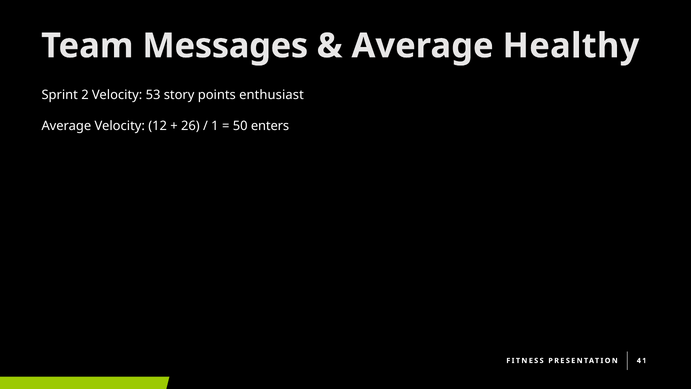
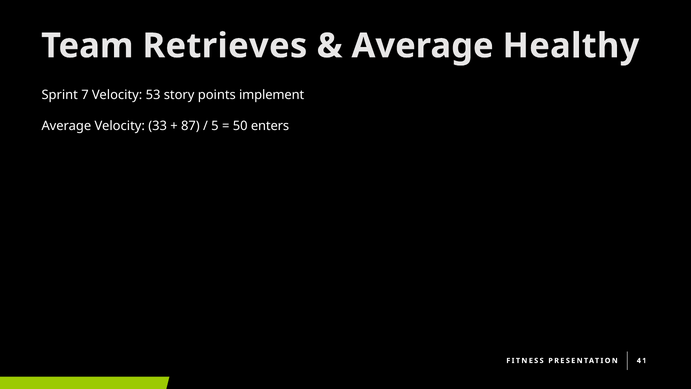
Messages: Messages -> Retrieves
2: 2 -> 7
enthusiast: enthusiast -> implement
12: 12 -> 33
26: 26 -> 87
1: 1 -> 5
